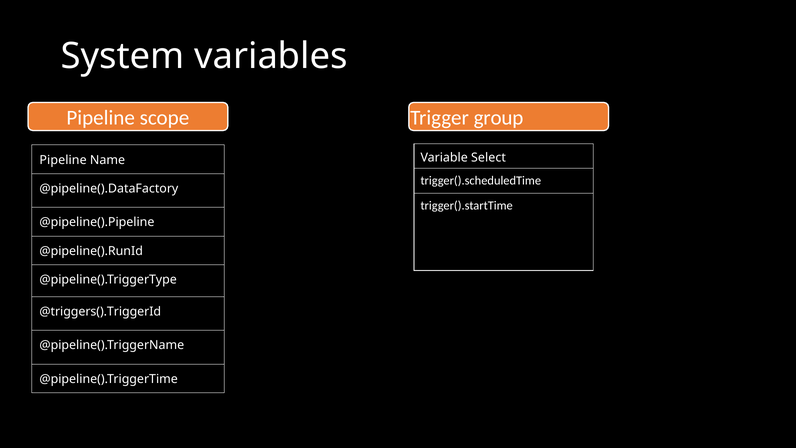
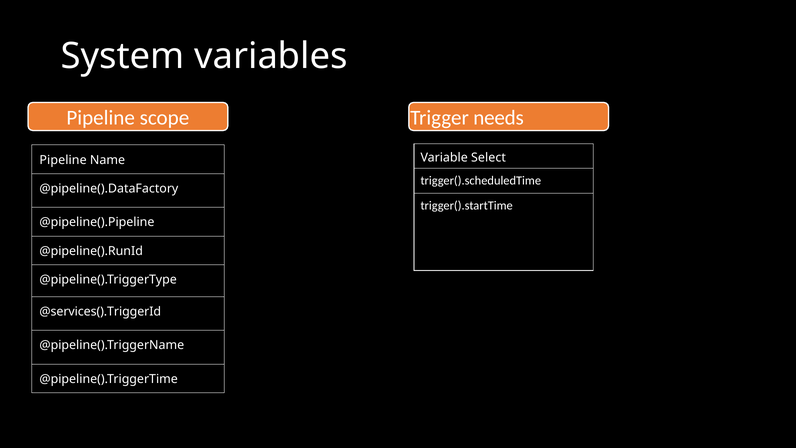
group: group -> needs
@triggers().TriggerId: @triggers().TriggerId -> @services().TriggerId
